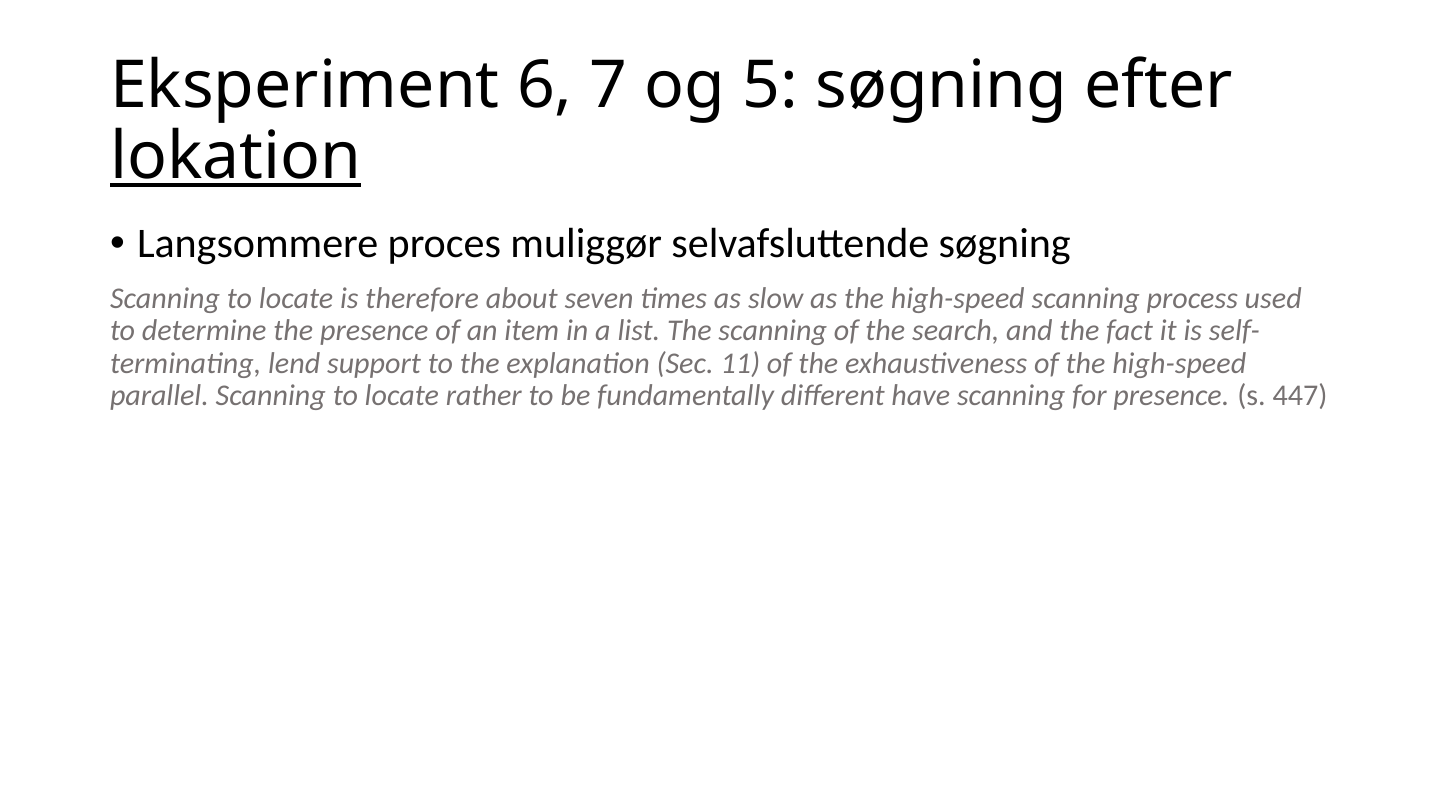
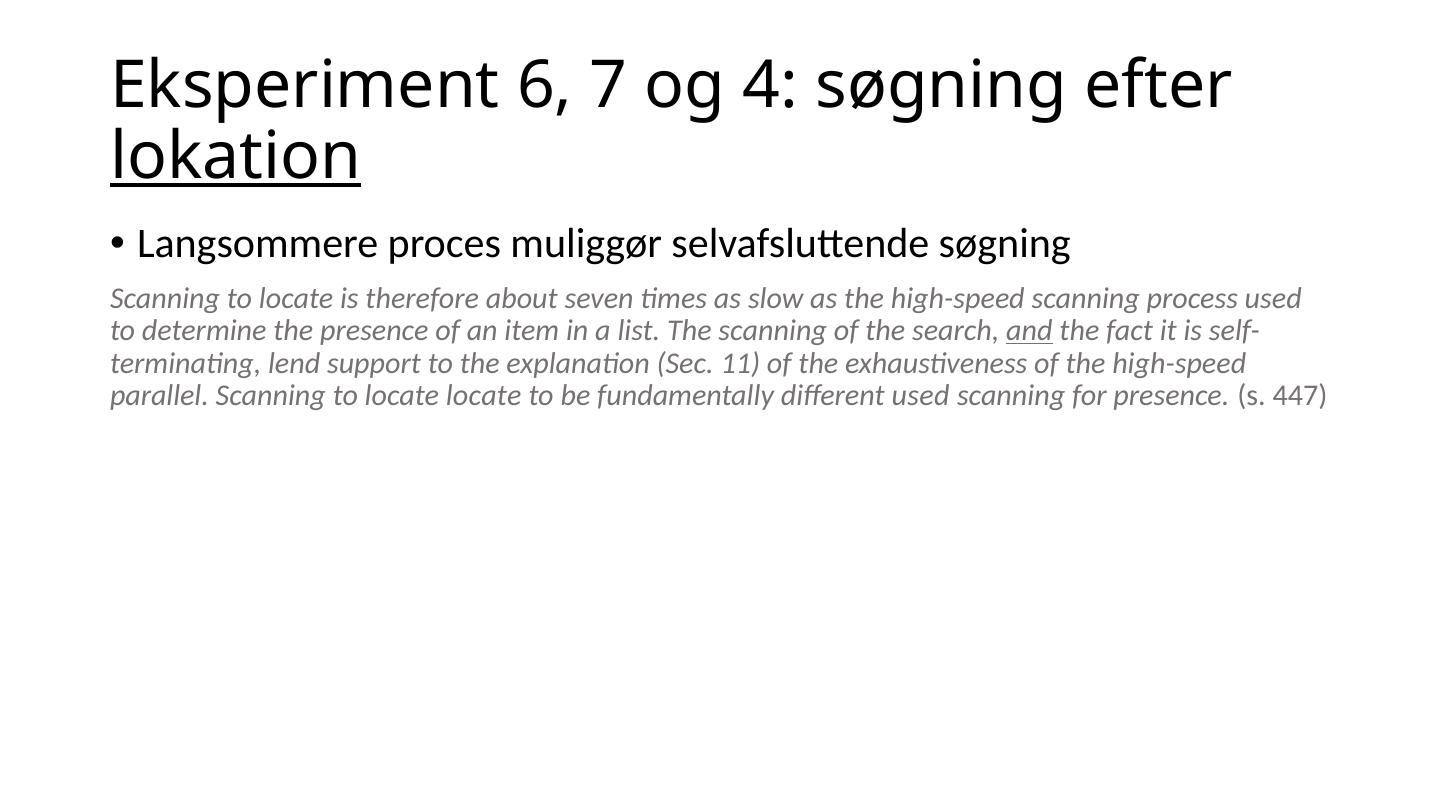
5: 5 -> 4
and underline: none -> present
locate rather: rather -> locate
different have: have -> used
